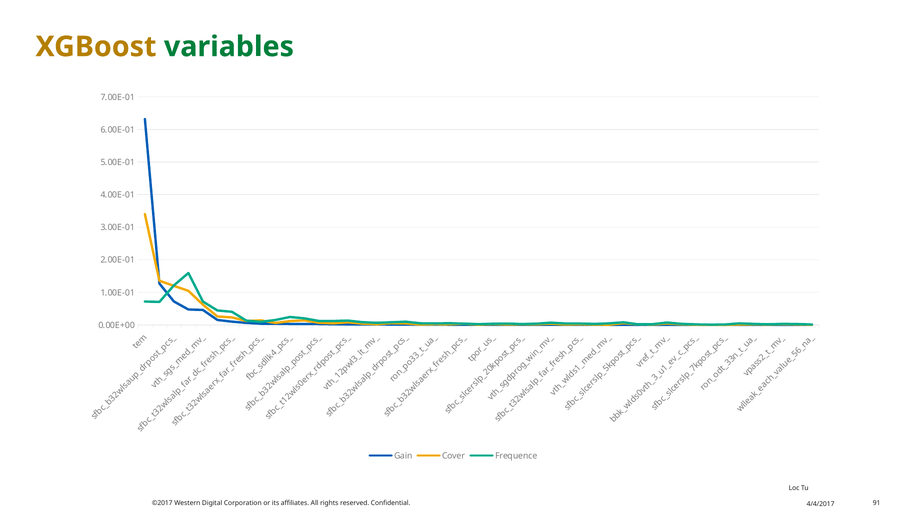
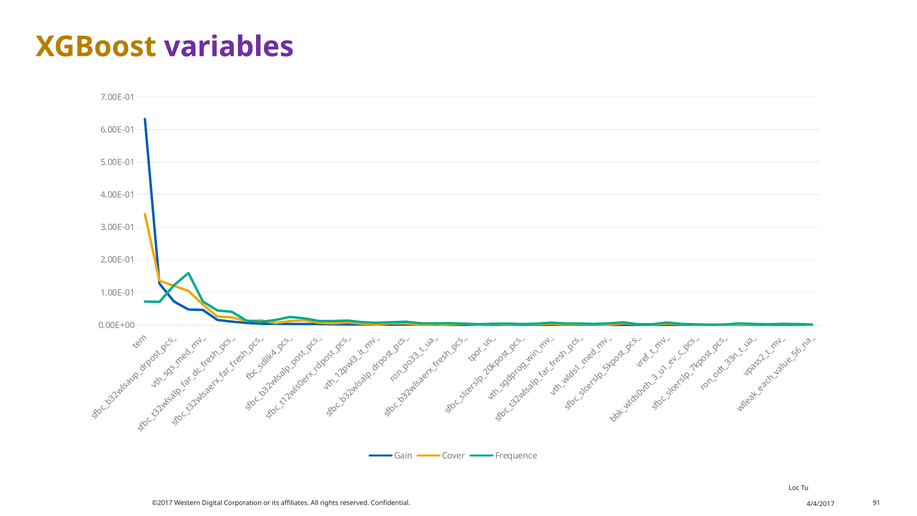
variables colour: green -> purple
